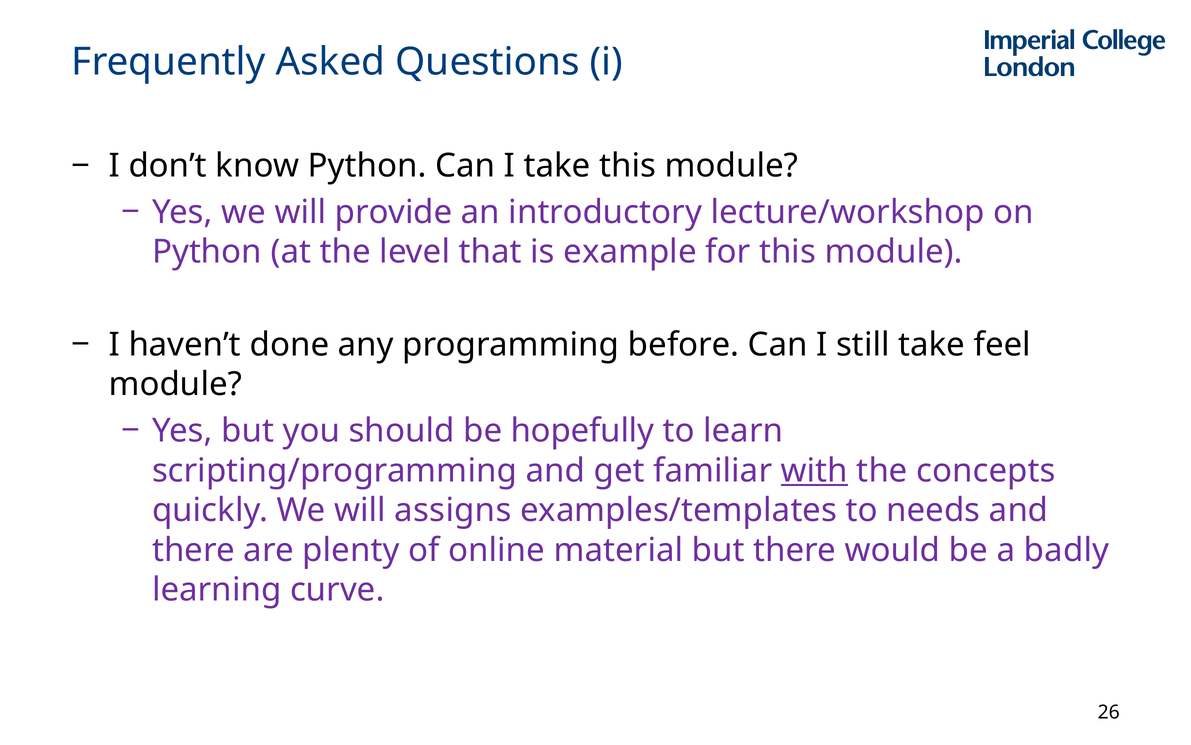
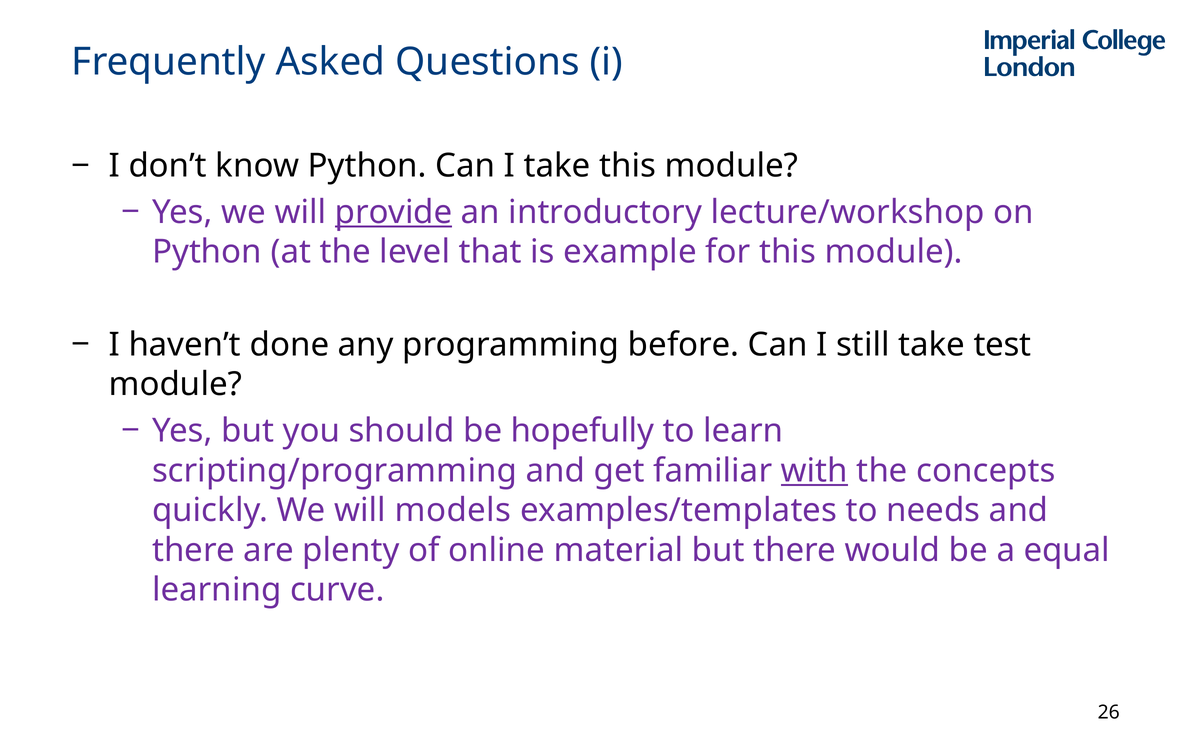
provide underline: none -> present
feel: feel -> test
assigns: assigns -> models
badly: badly -> equal
